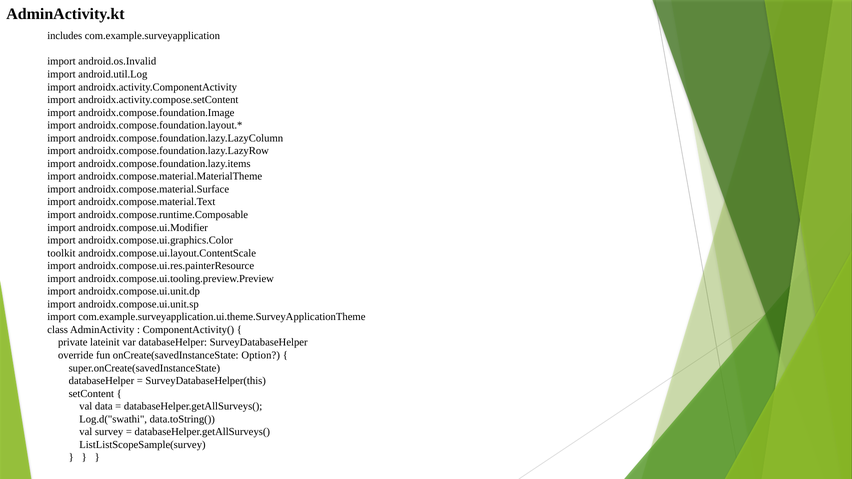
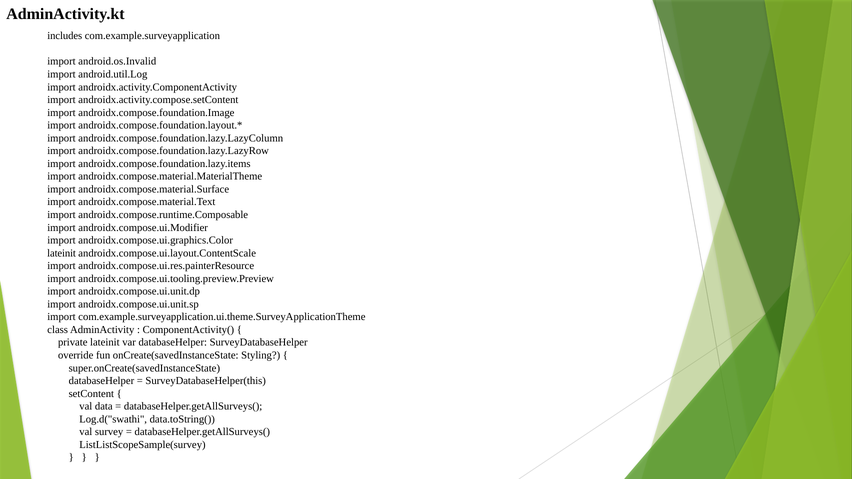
toolkit at (61, 253): toolkit -> lateinit
Option: Option -> Styling
